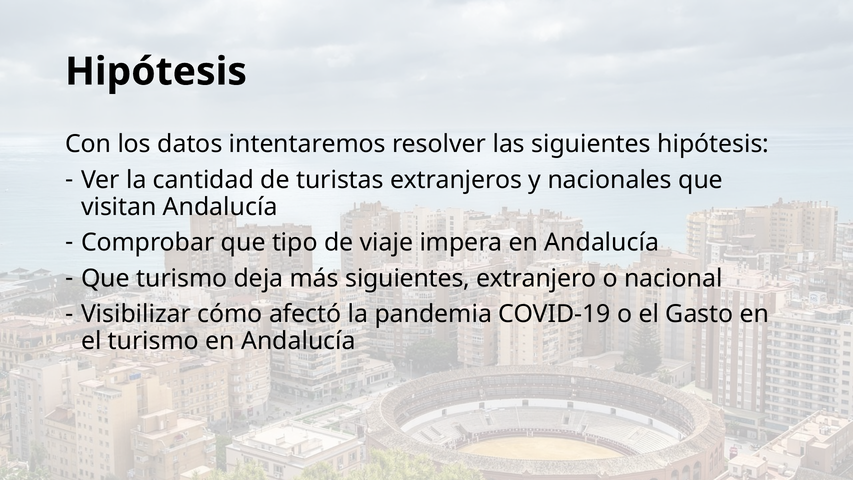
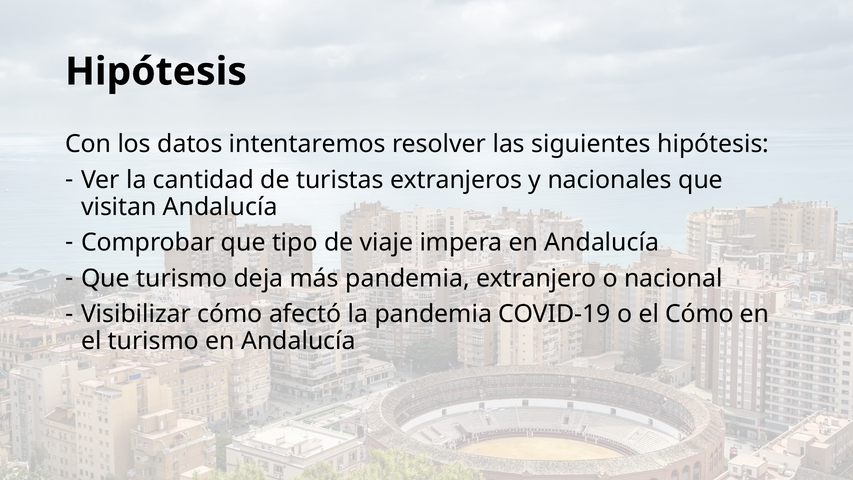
más siguientes: siguientes -> pandemia
el Gasto: Gasto -> Cómo
